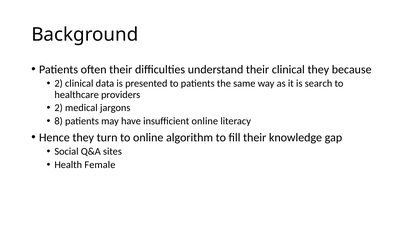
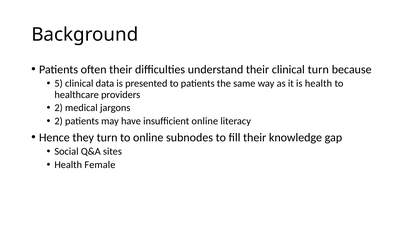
clinical they: they -> turn
2 at (59, 84): 2 -> 5
is search: search -> health
8 at (59, 121): 8 -> 2
algorithm: algorithm -> subnodes
